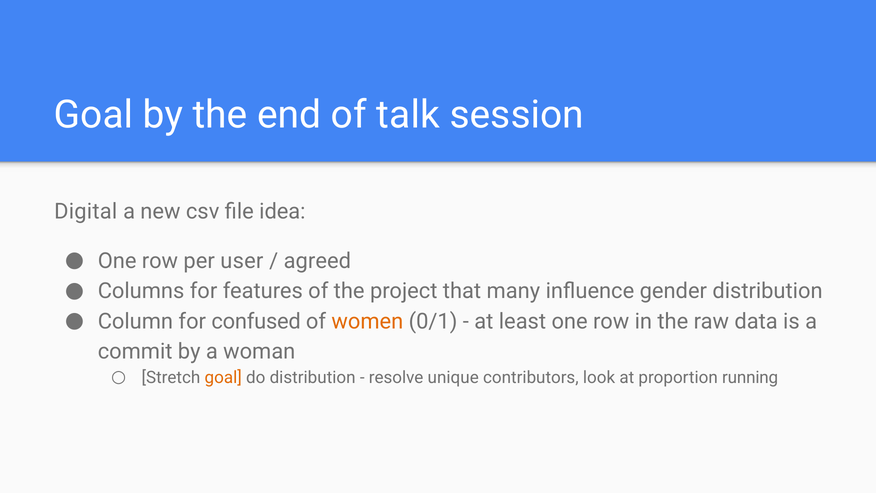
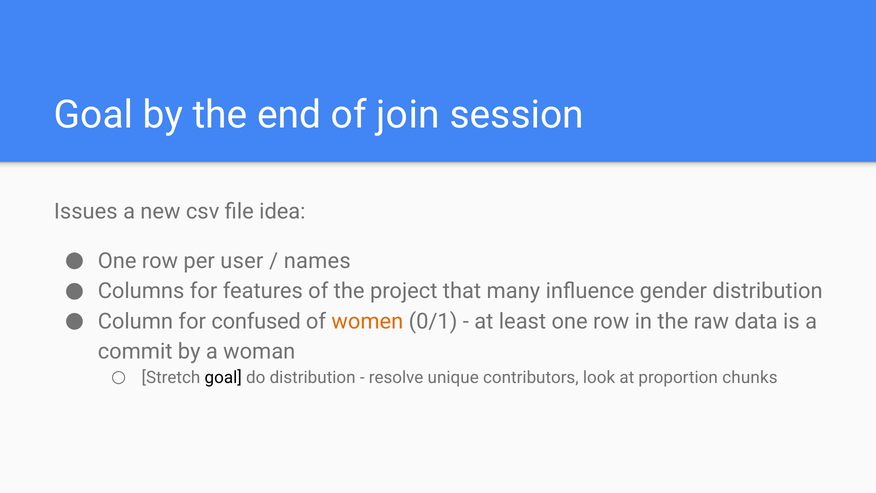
talk: talk -> join
Digital: Digital -> Issues
agreed: agreed -> names
goal at (223, 378) colour: orange -> black
running: running -> chunks
